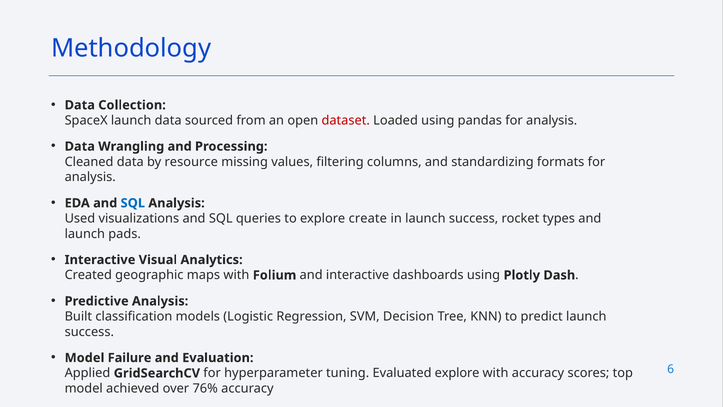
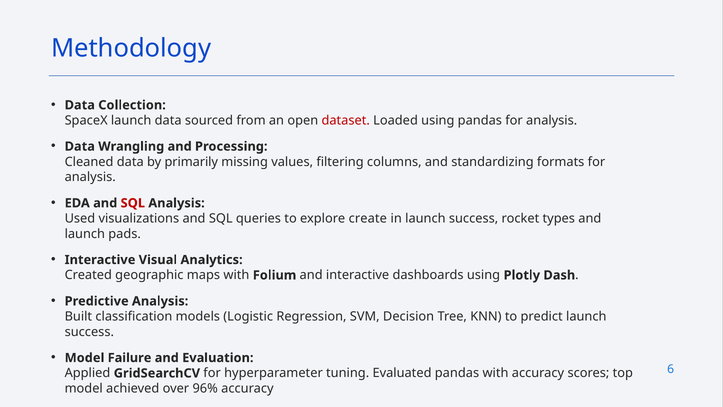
resource: resource -> primarily
SQL at (133, 203) colour: blue -> red
Evaluated explore: explore -> pandas
76%: 76% -> 96%
